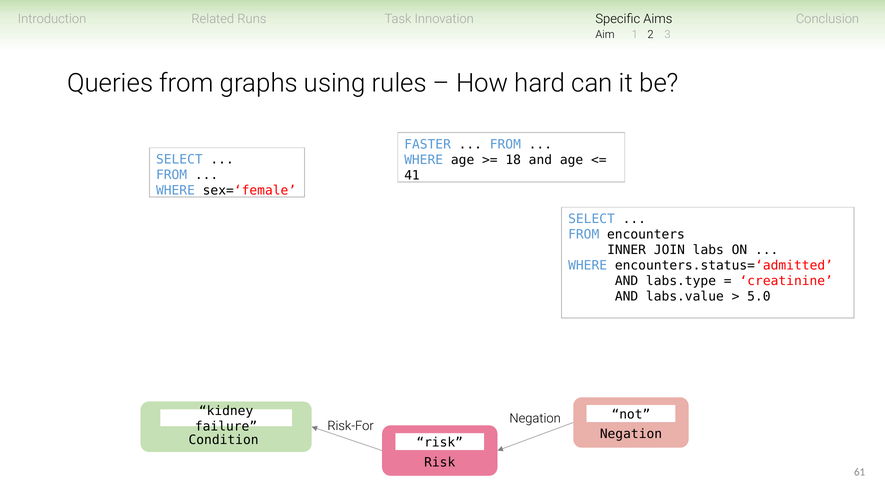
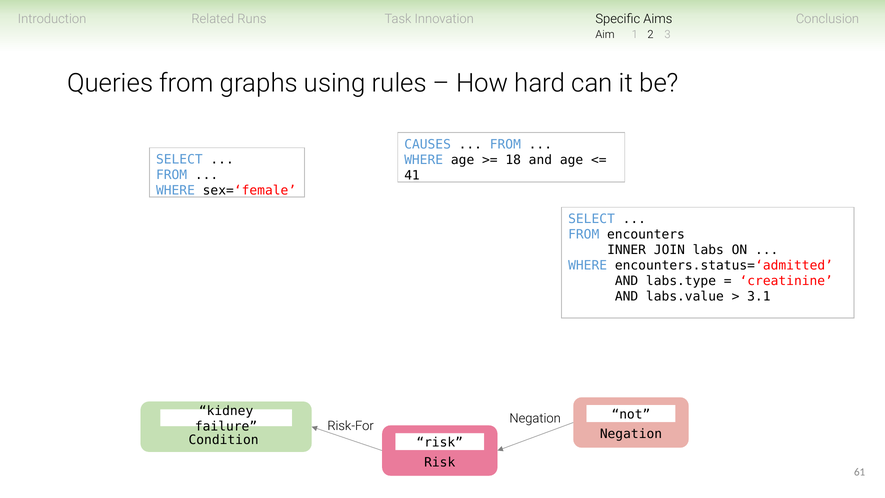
FASTER: FASTER -> CAUSES
5.0: 5.0 -> 3.1
